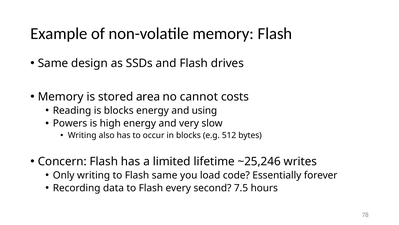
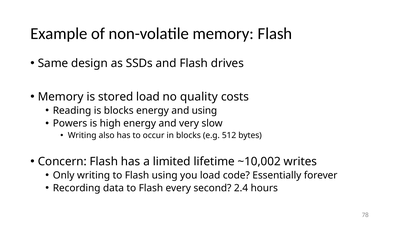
stored area: area -> load
cannot: cannot -> quality
~25,246: ~25,246 -> ~10,002
Flash same: same -> using
7.5: 7.5 -> 2.4
